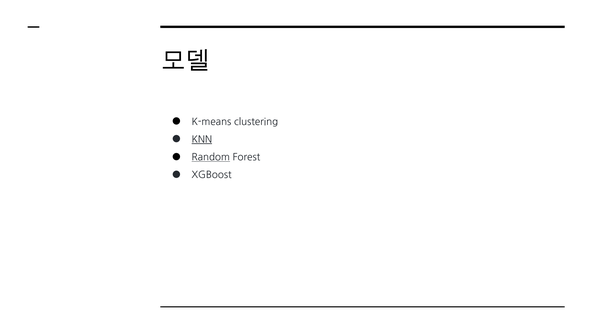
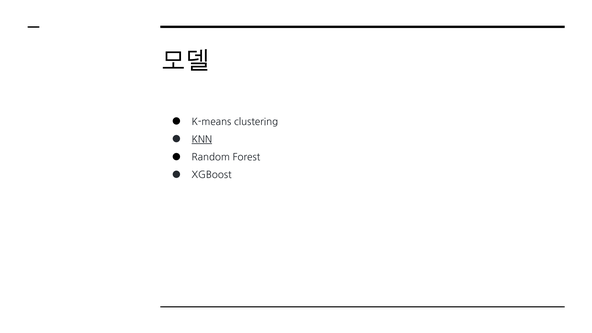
Random underline: present -> none
